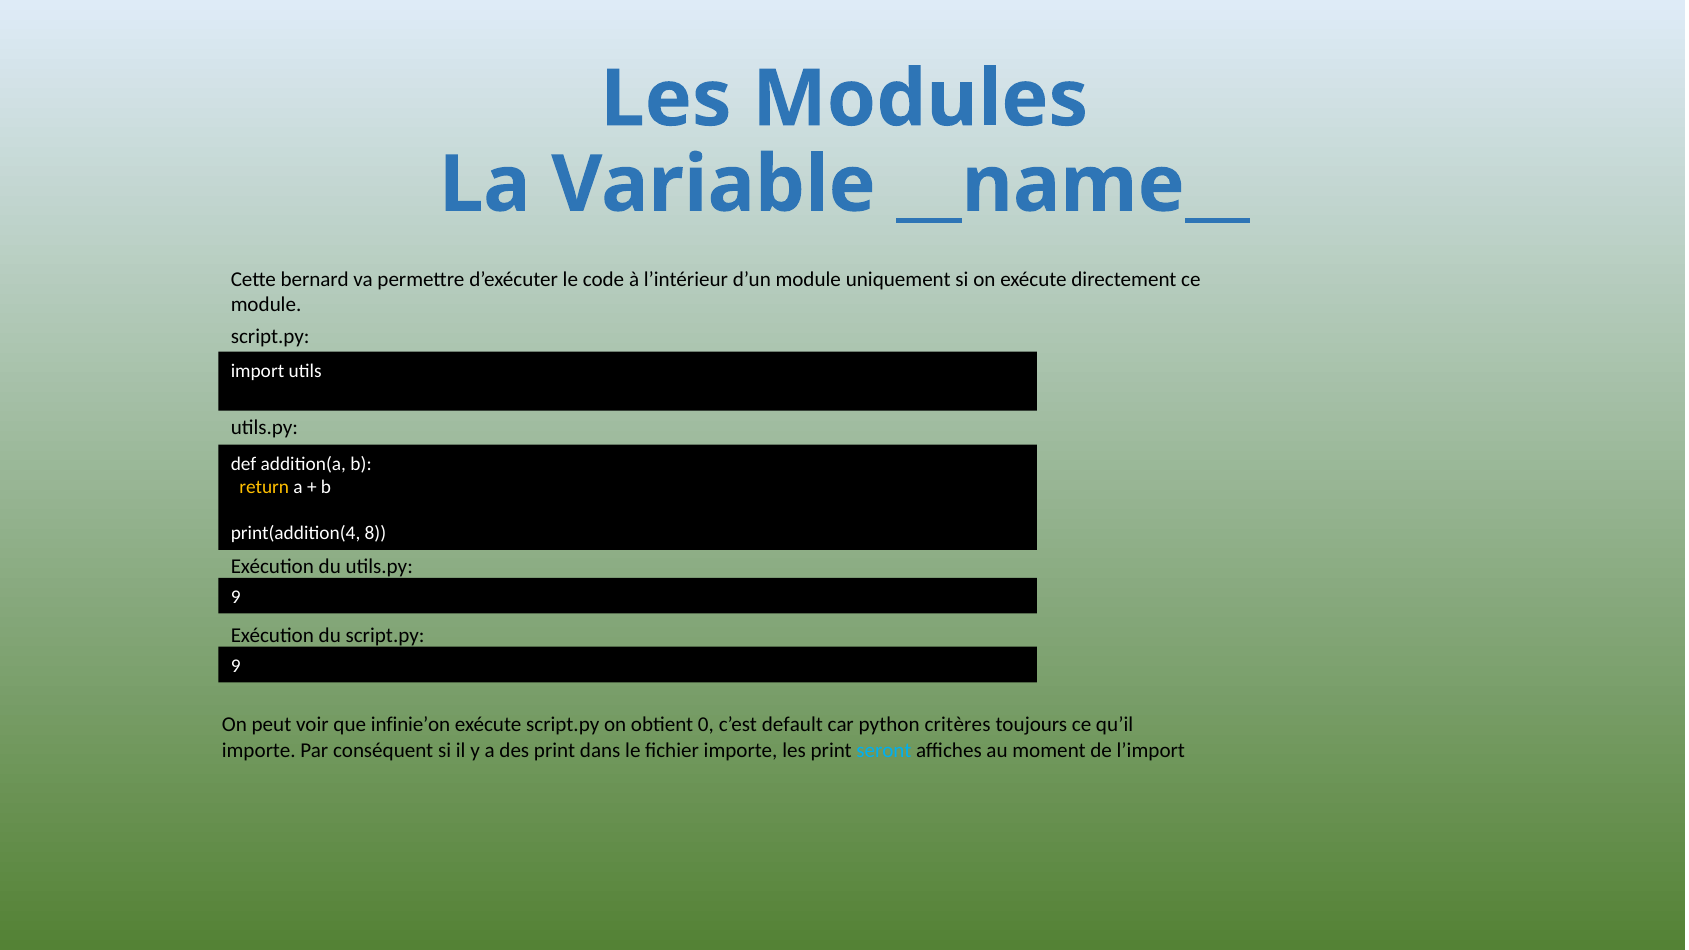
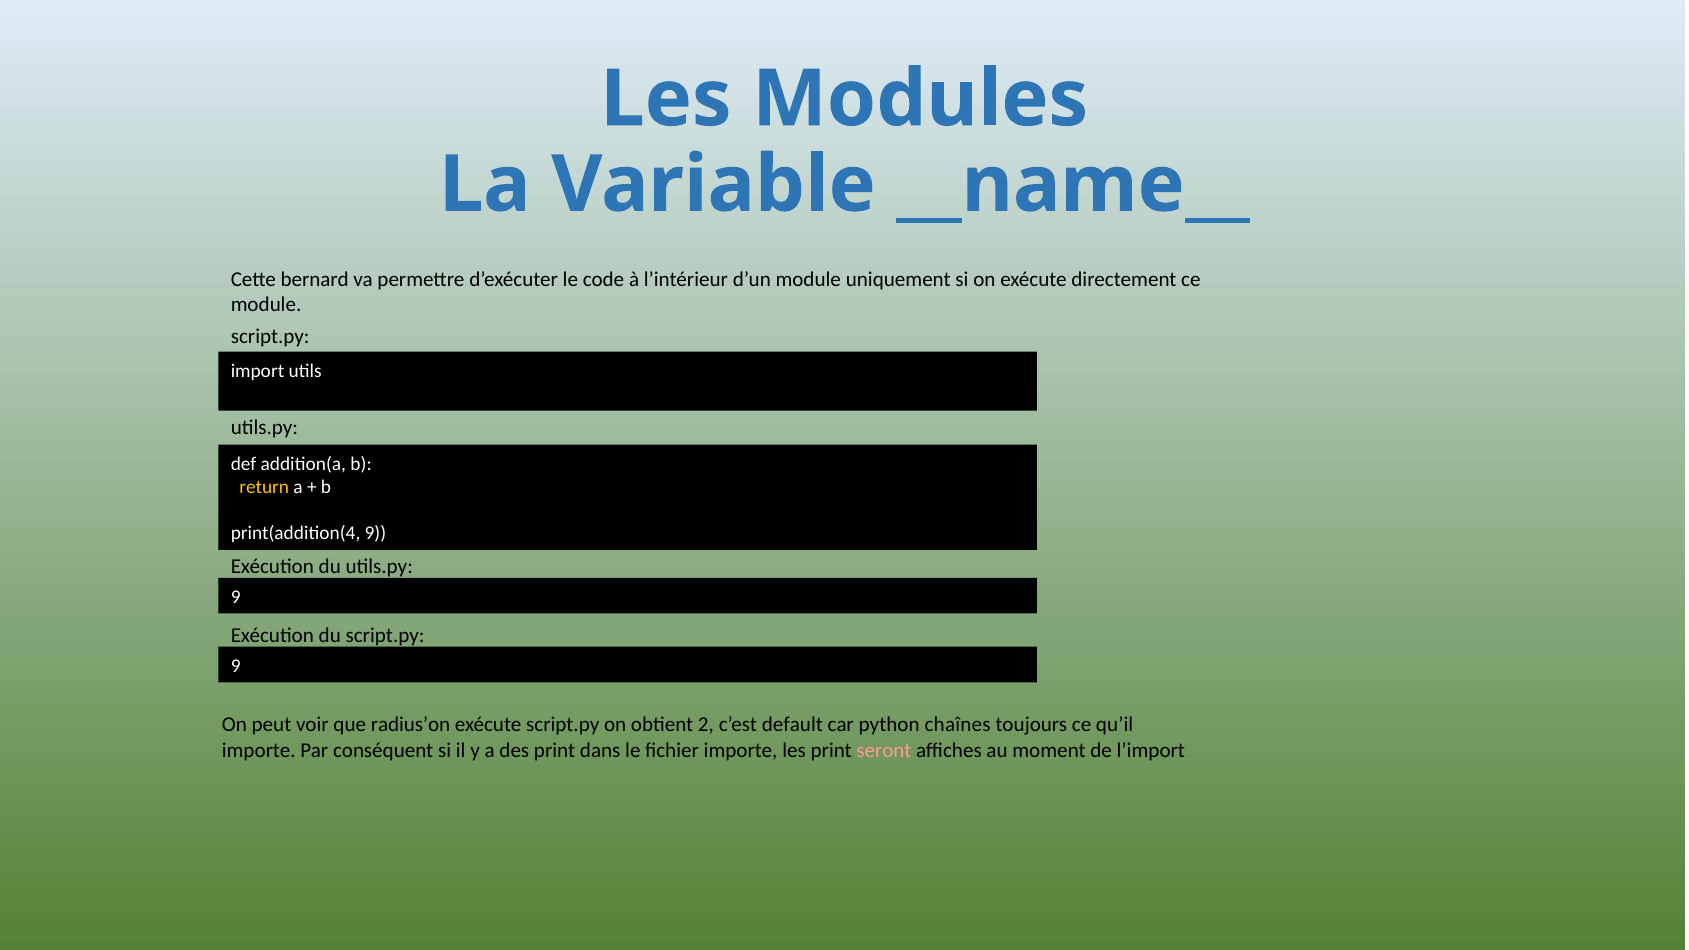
print(addition(4 8: 8 -> 9
infinie’on: infinie’on -> radius’on
0: 0 -> 2
critères: critères -> chaînes
seront colour: light blue -> pink
